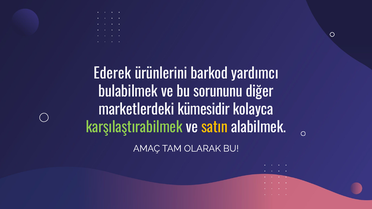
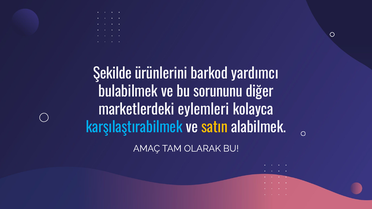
Ederek: Ederek -> Şekilde
kümesidir: kümesidir -> eylemleri
karşılaştırabilmek colour: light green -> light blue
